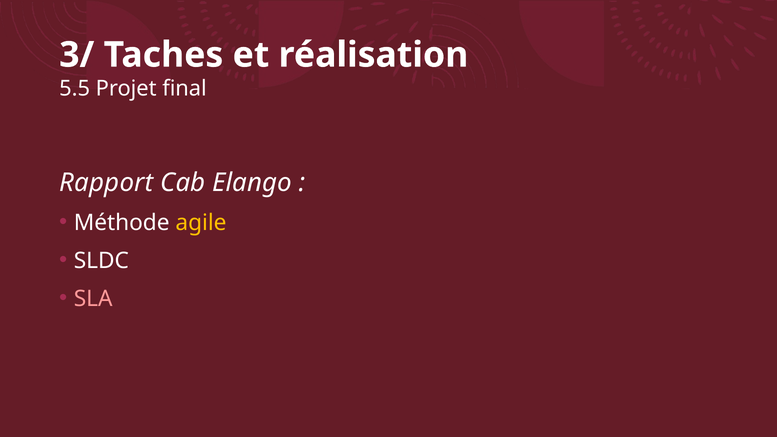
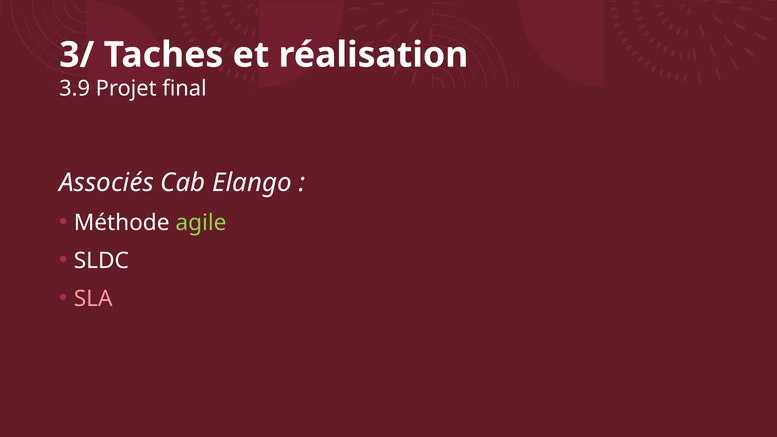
5.5: 5.5 -> 3.9
Rapport: Rapport -> Associés
agile colour: yellow -> light green
